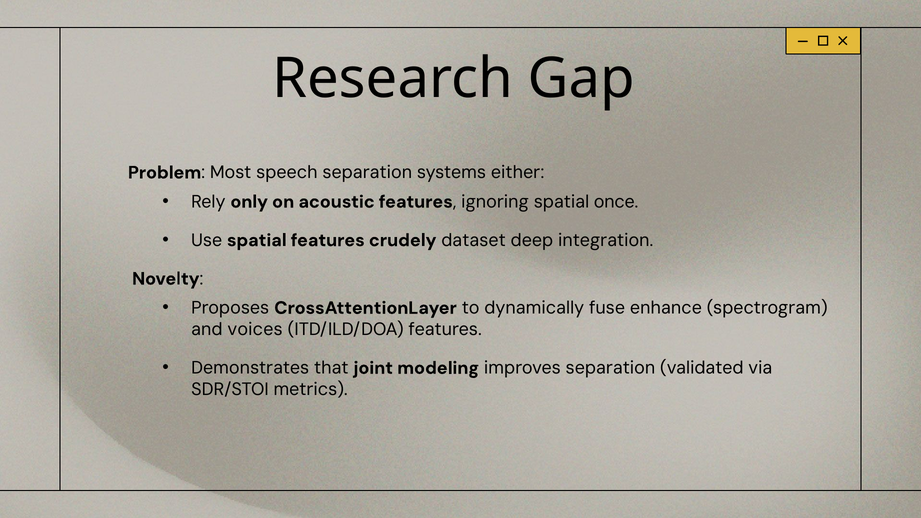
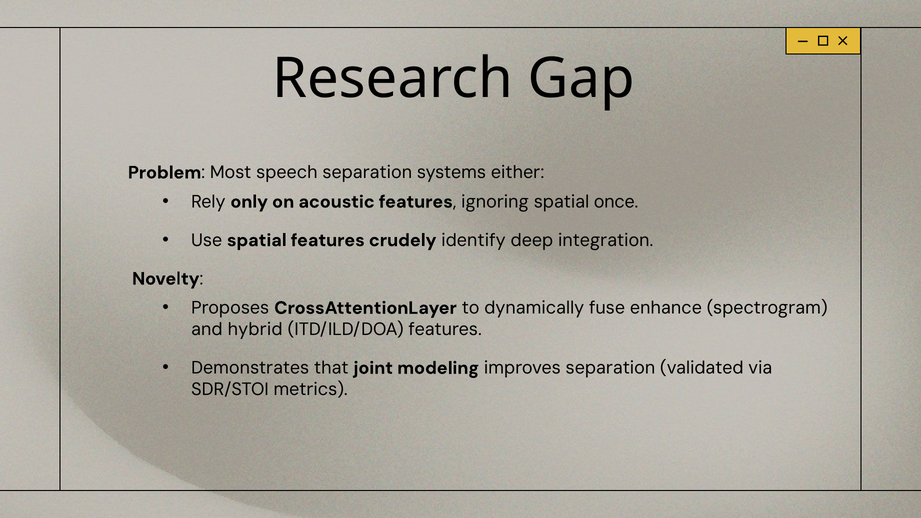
dataset: dataset -> identify
voices: voices -> hybrid
